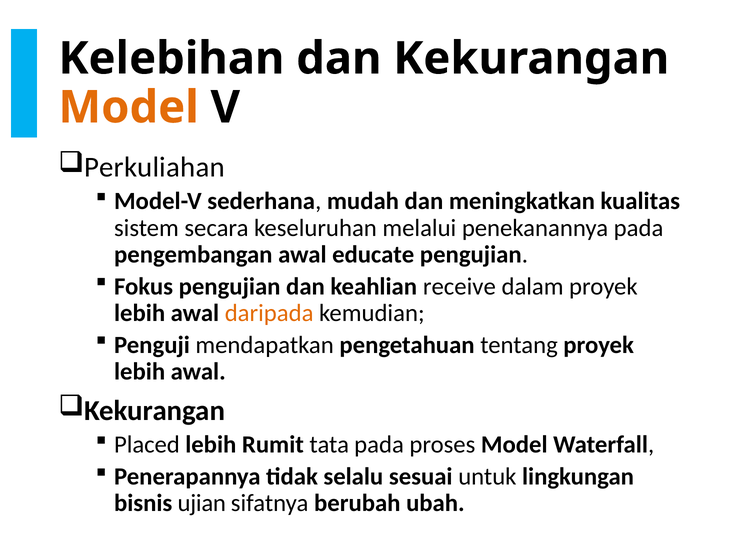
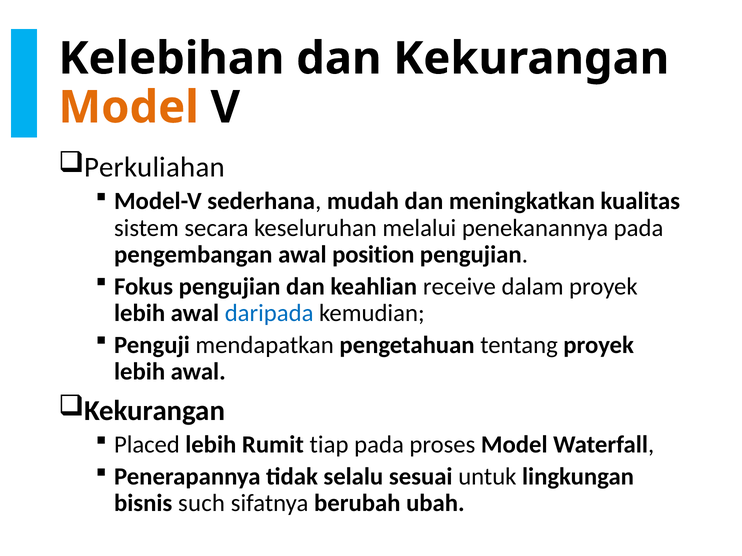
educate: educate -> position
daripada colour: orange -> blue
tata: tata -> tiap
ujian: ujian -> such
